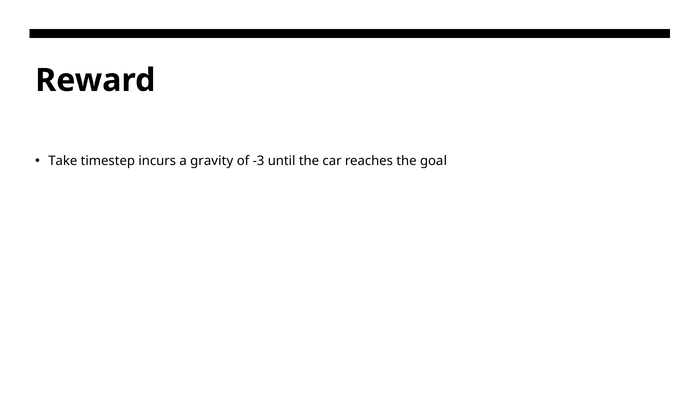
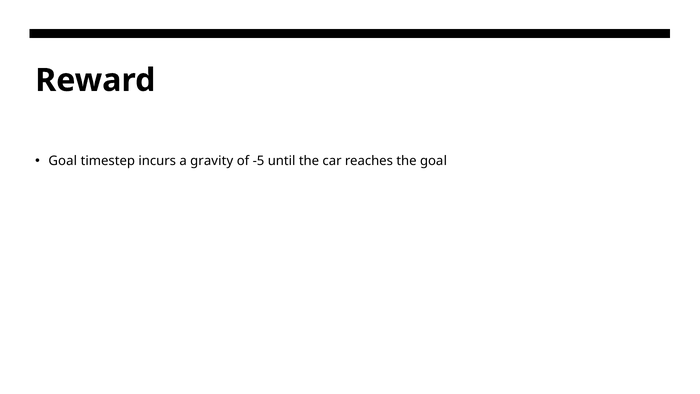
Take at (63, 161): Take -> Goal
-3: -3 -> -5
